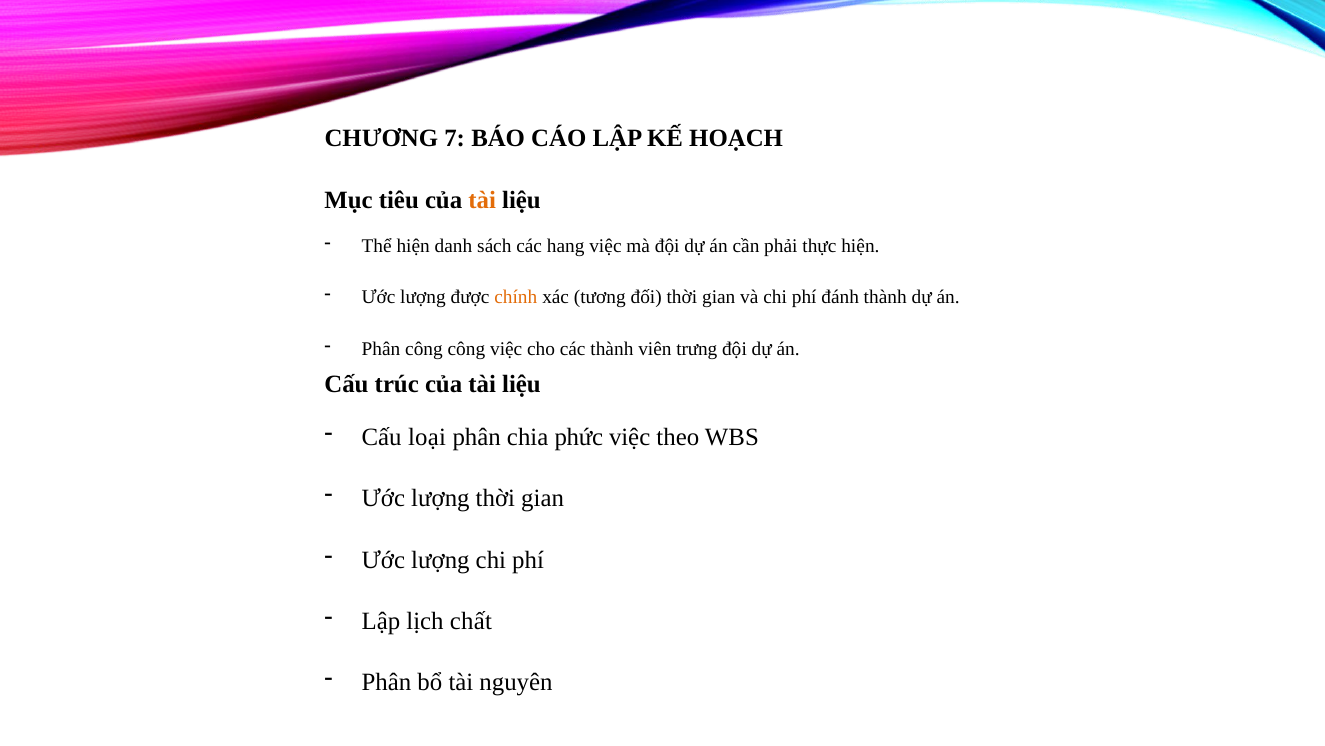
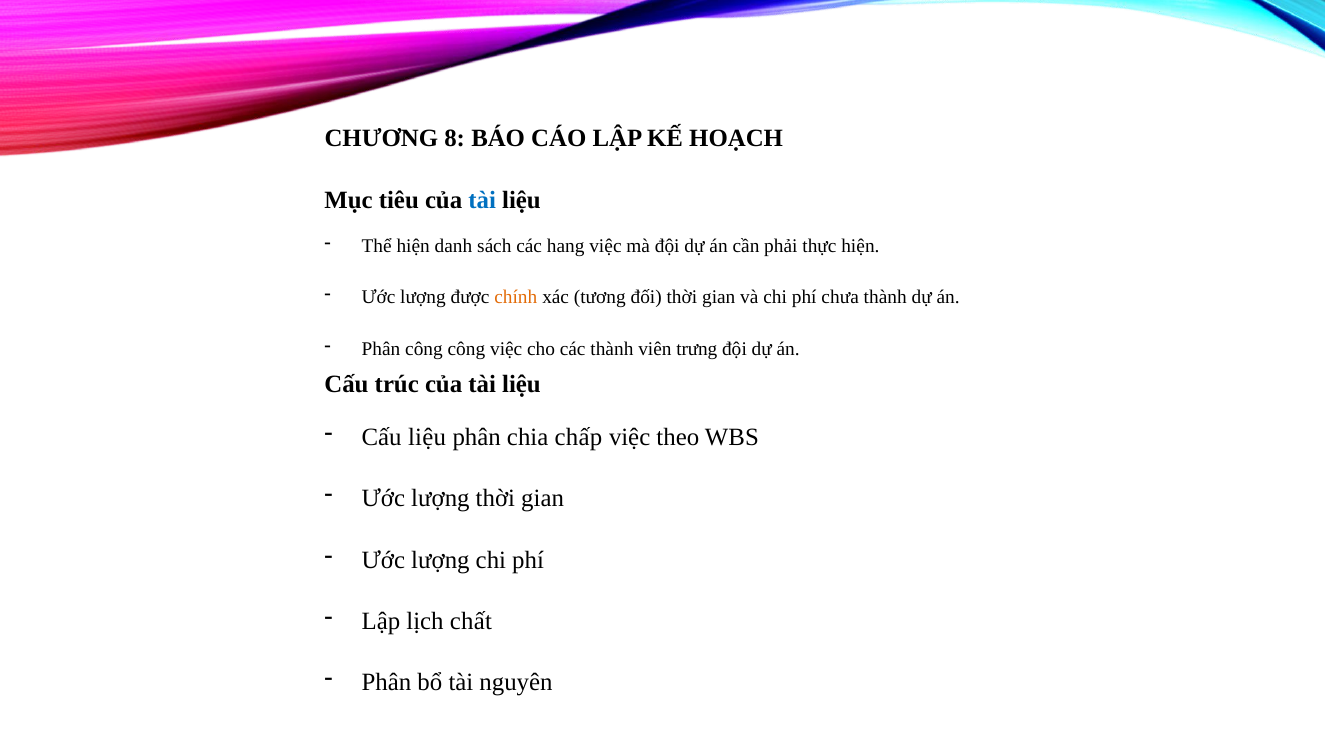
7: 7 -> 8
tài at (482, 200) colour: orange -> blue
đánh: đánh -> chưa
Cấu loại: loại -> liệu
phức: phức -> chấp
